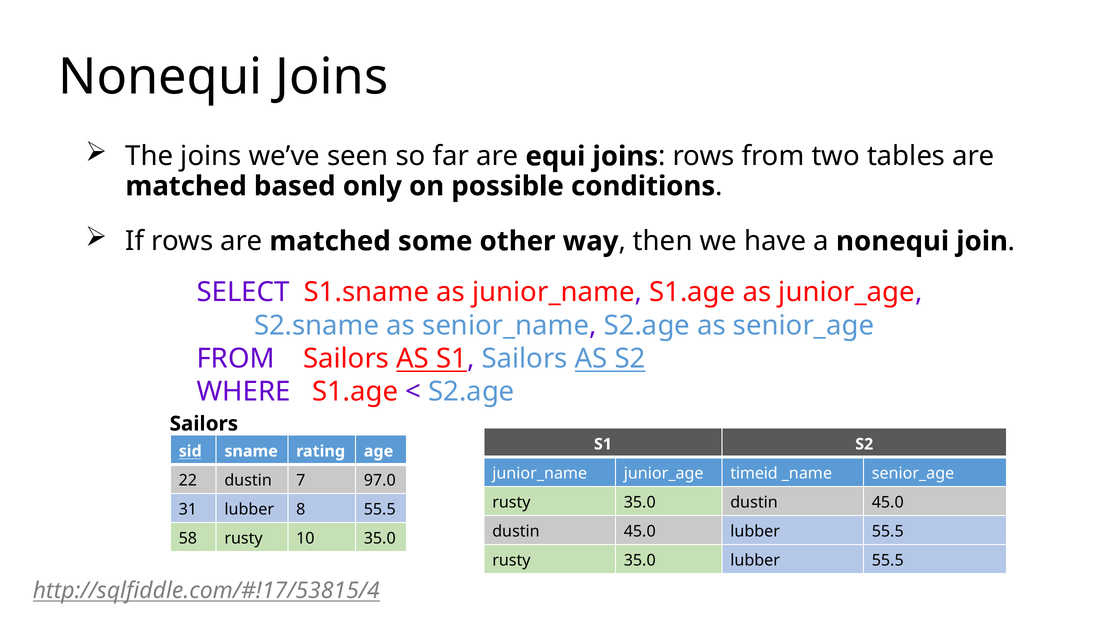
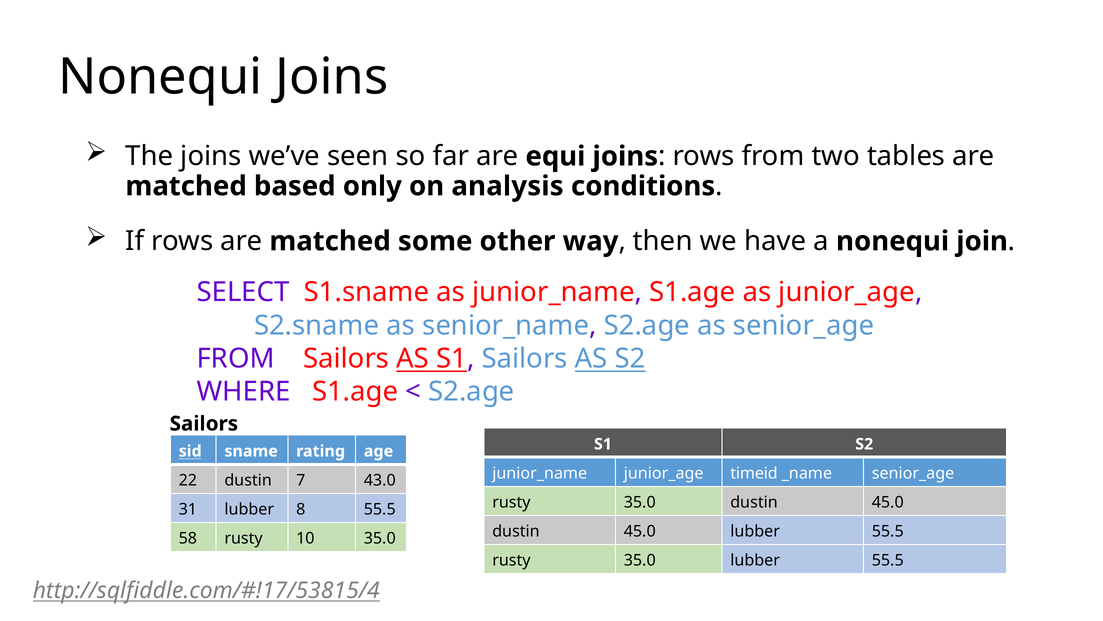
possible: possible -> analysis
97.0: 97.0 -> 43.0
